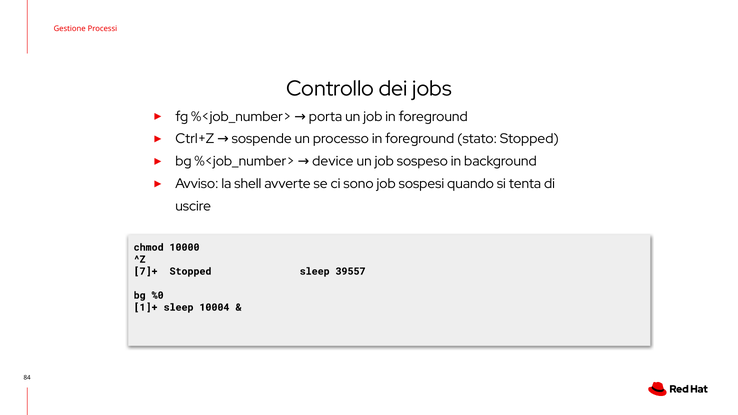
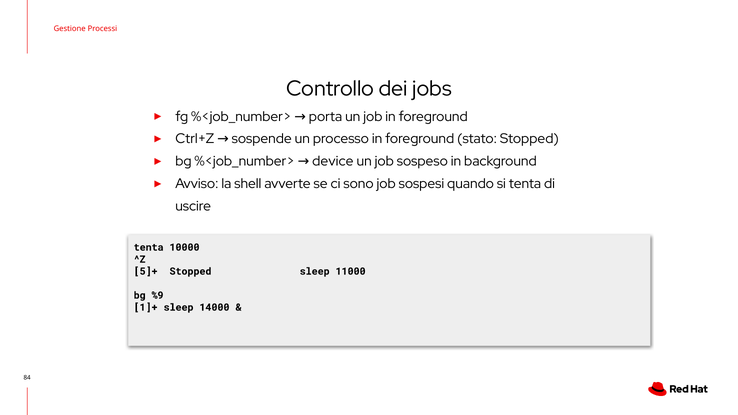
chmod at (149, 247): chmod -> tenta
7]+: 7]+ -> 5]+
39557: 39557 -> 11000
%0: %0 -> %9
10004: 10004 -> 14000
